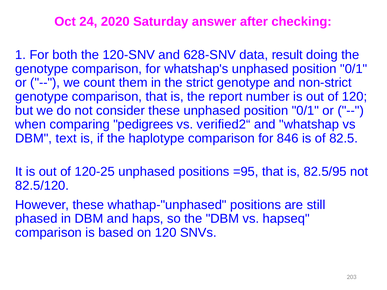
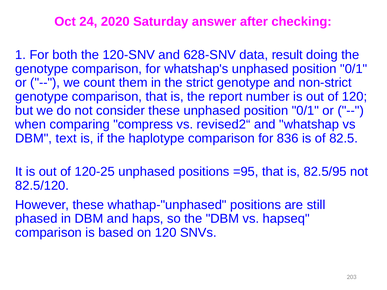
pedigrees: pedigrees -> compress
verified2“: verified2“ -> revised2“
846: 846 -> 836
